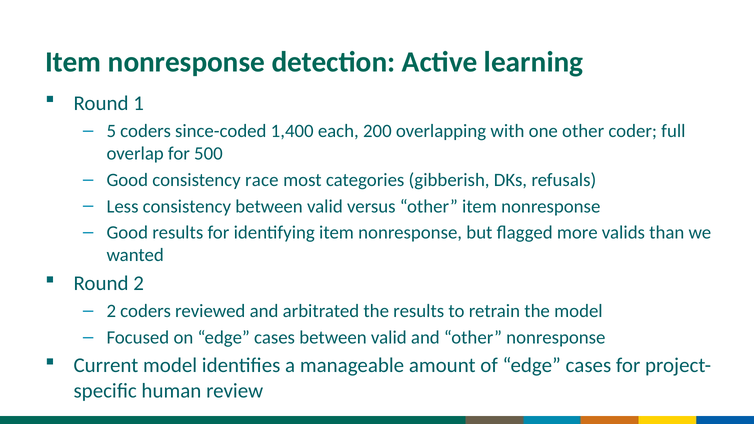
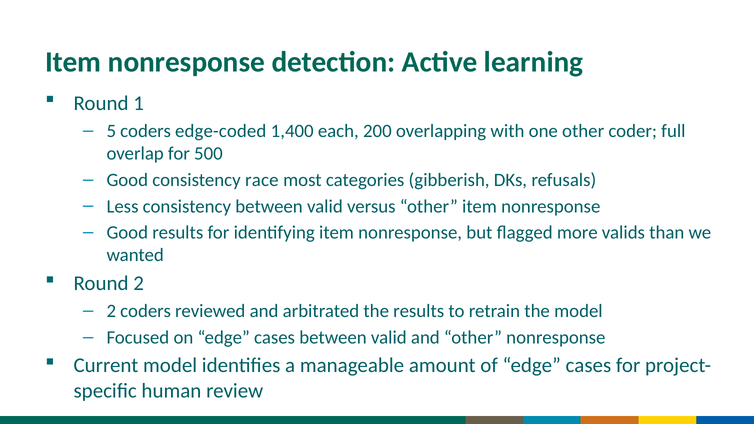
since-coded: since-coded -> edge-coded
